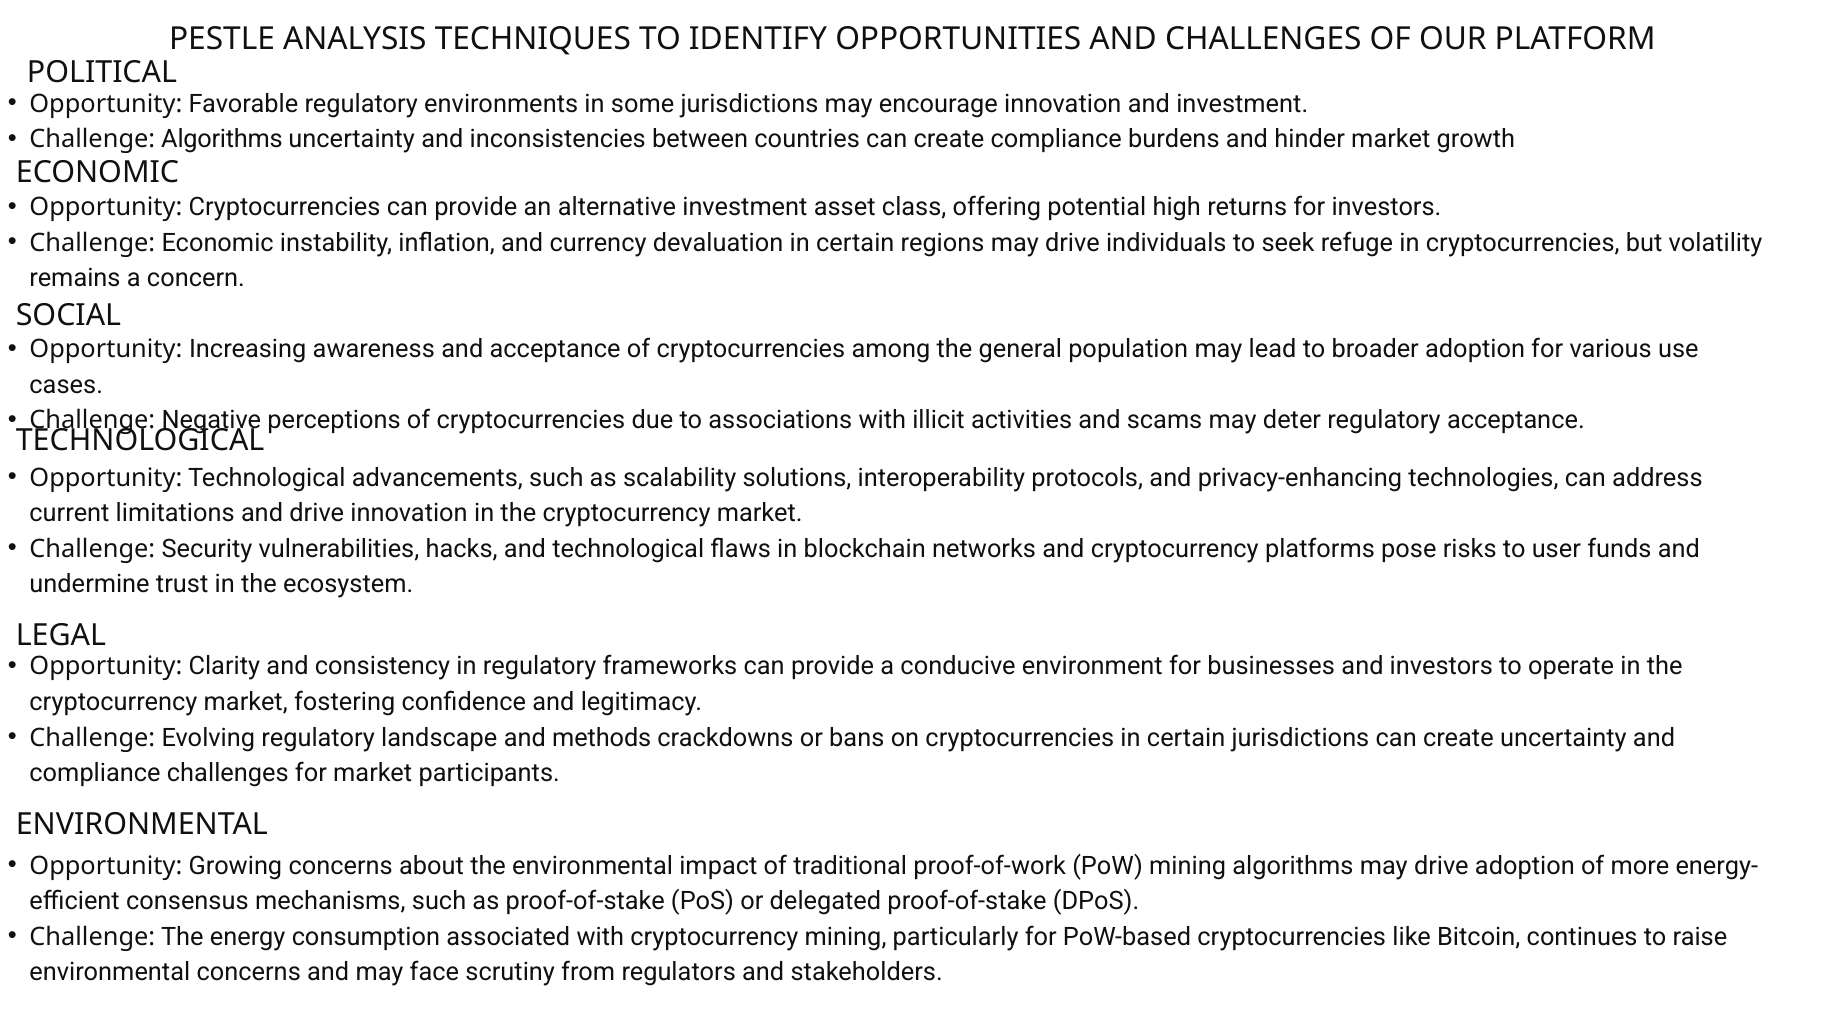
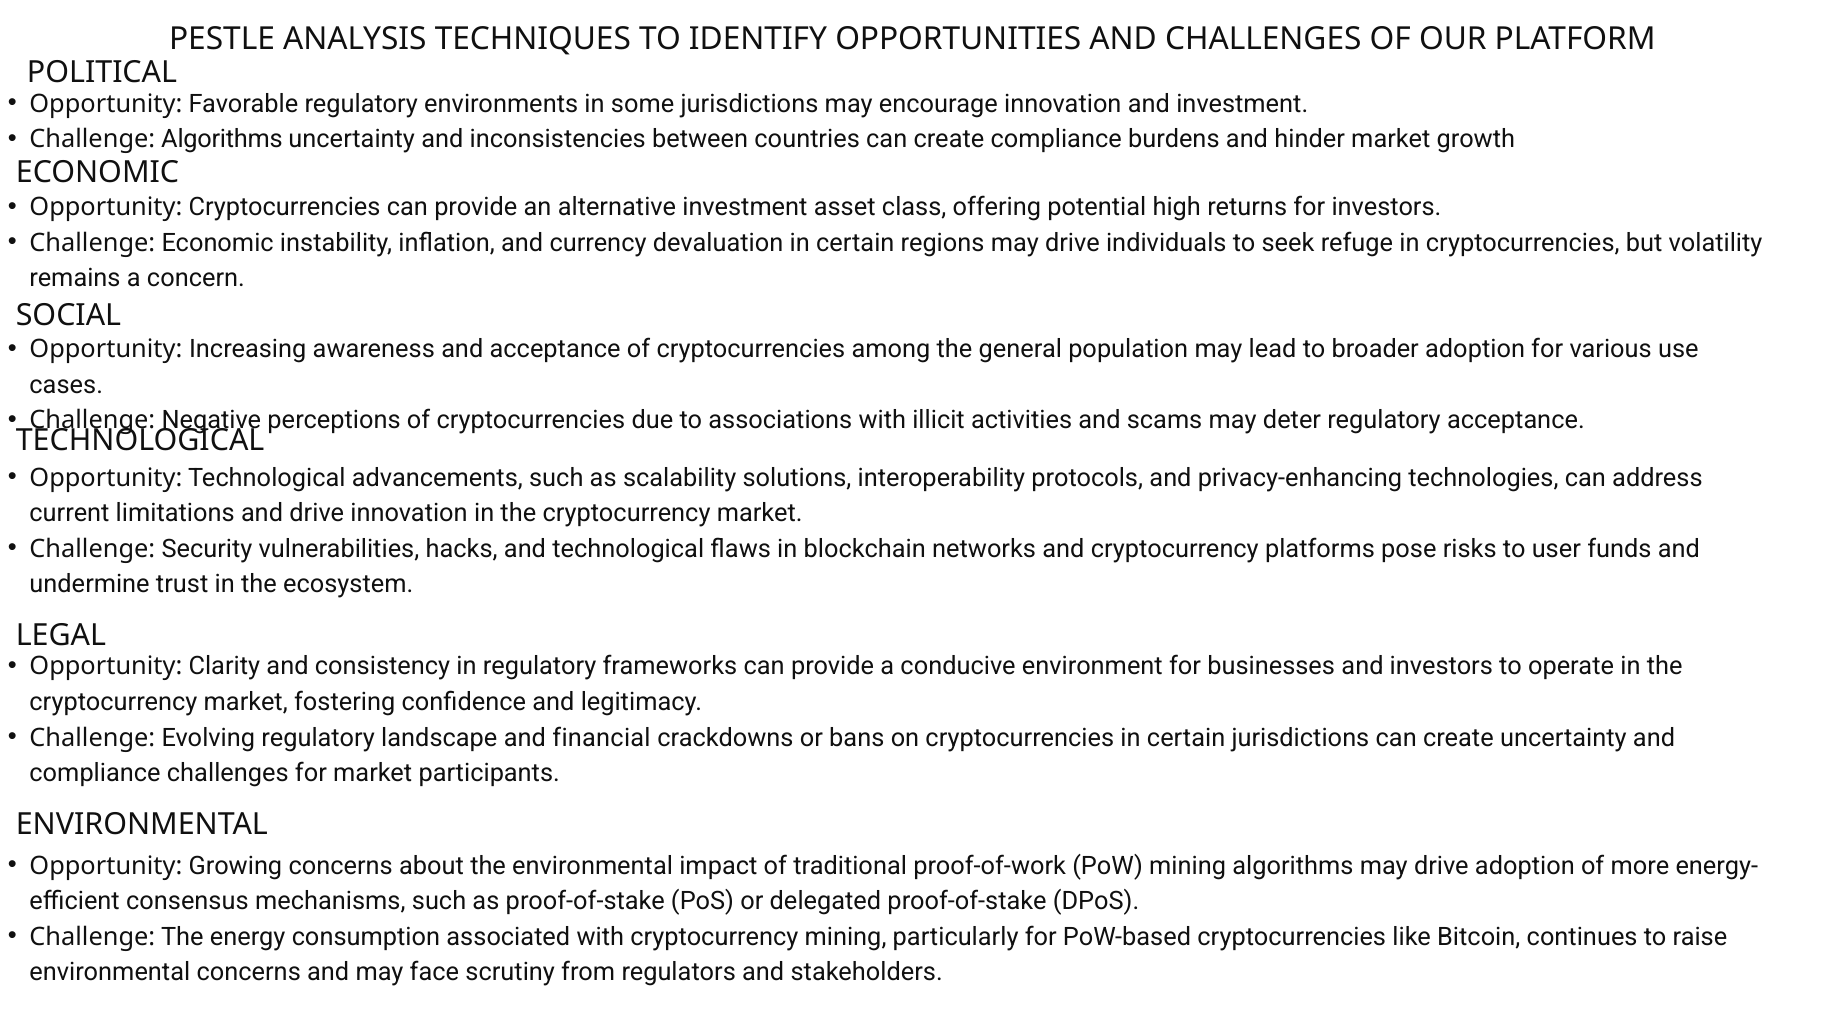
methods: methods -> financial
